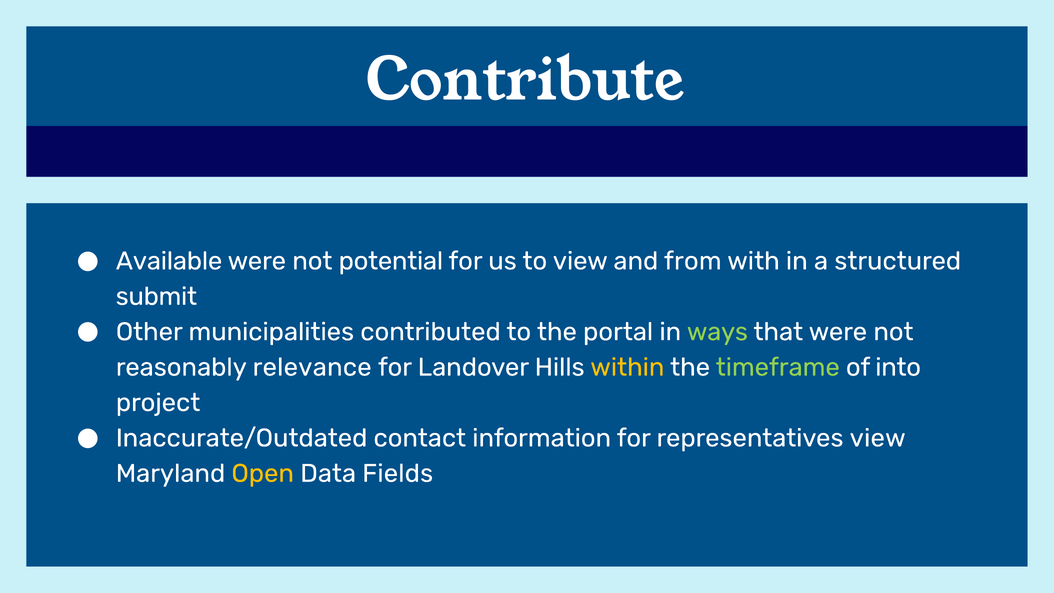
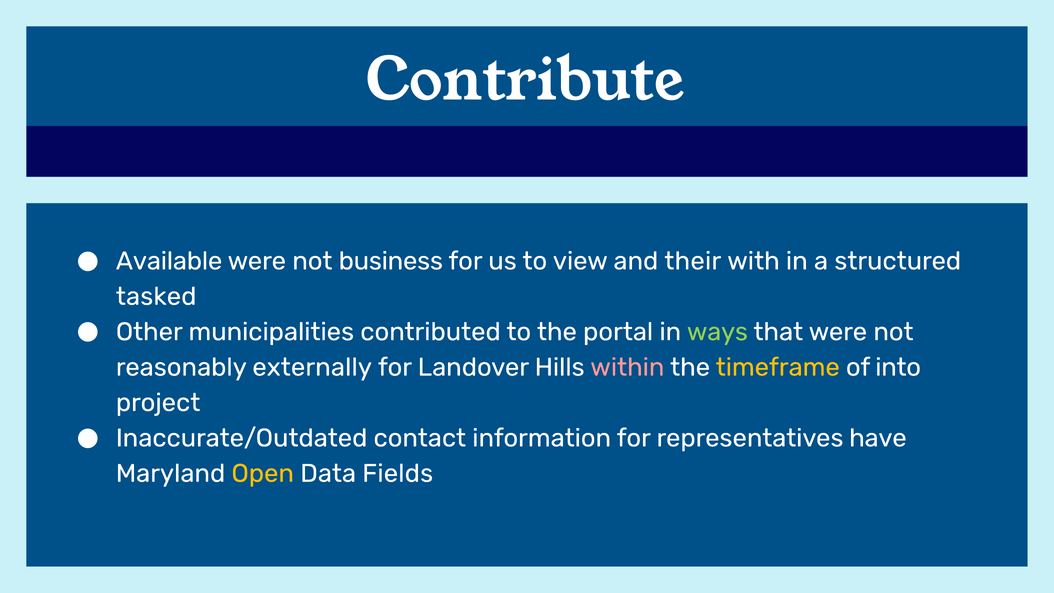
potential: potential -> business
from: from -> their
submit: submit -> tasked
relevance: relevance -> externally
within colour: yellow -> pink
timeframe colour: light green -> yellow
representatives view: view -> have
